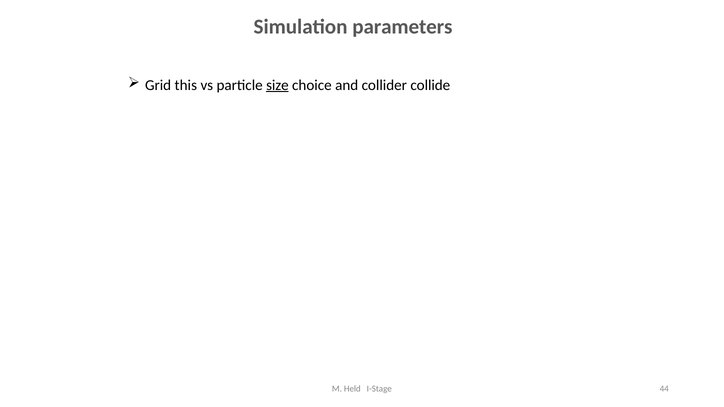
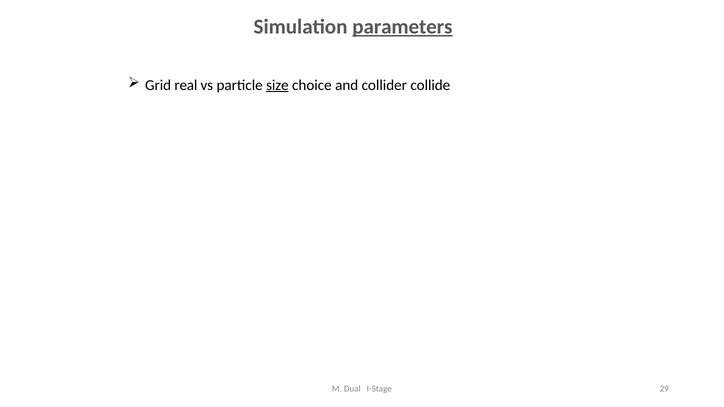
parameters underline: none -> present
this: this -> real
Held: Held -> Dual
44: 44 -> 29
